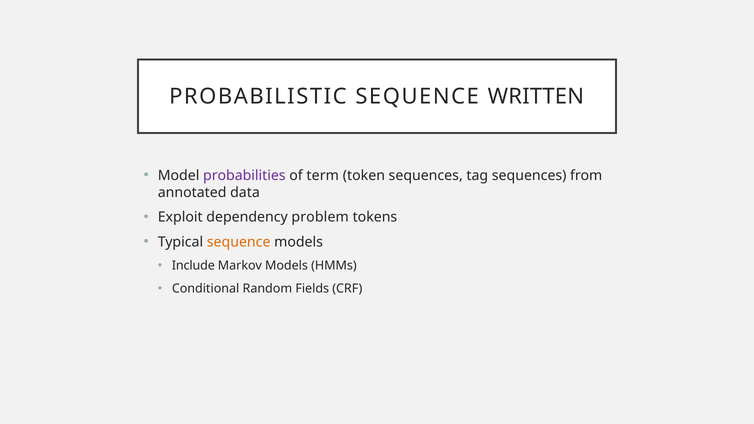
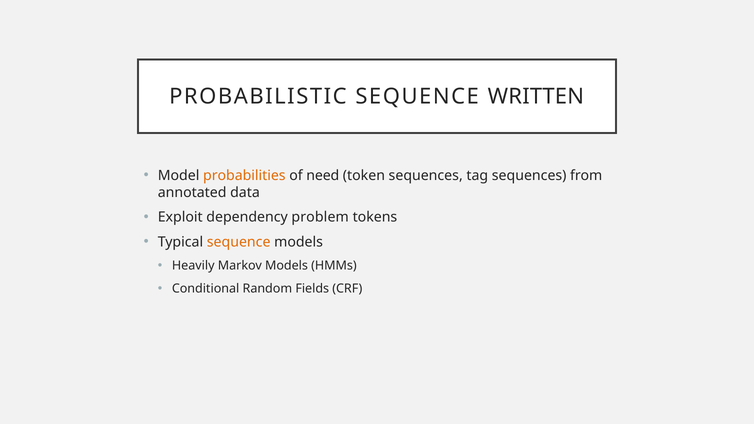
probabilities colour: purple -> orange
term: term -> need
Include: Include -> Heavily
